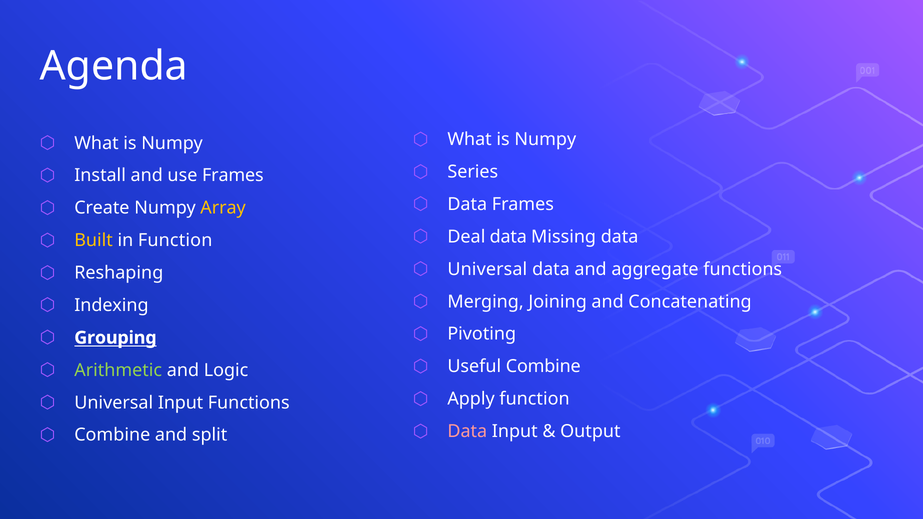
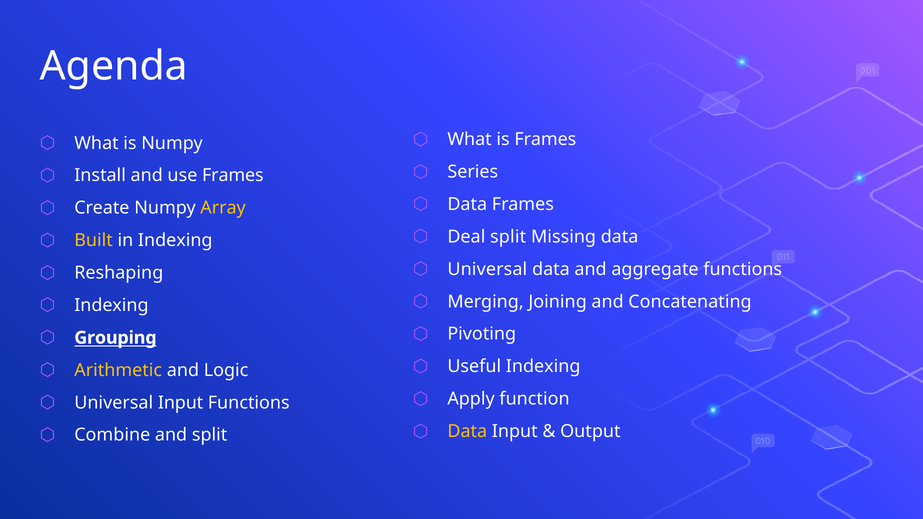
Numpy at (545, 139): Numpy -> Frames
Deal data: data -> split
in Function: Function -> Indexing
Useful Combine: Combine -> Indexing
Arithmetic colour: light green -> yellow
Data at (467, 432) colour: pink -> yellow
